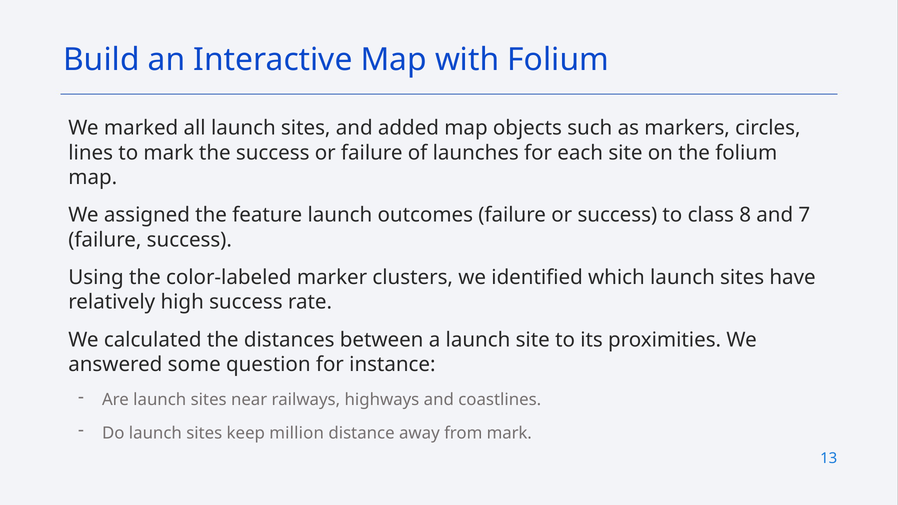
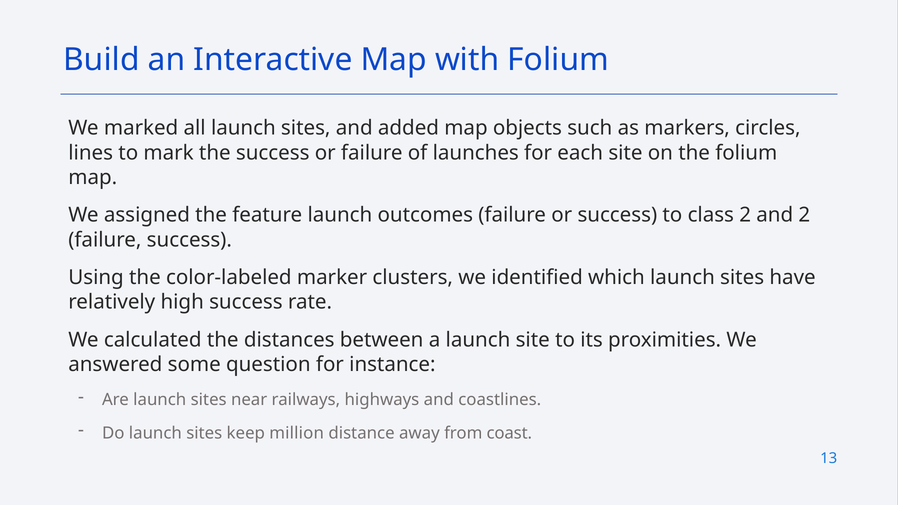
class 8: 8 -> 2
and 7: 7 -> 2
from mark: mark -> coast
